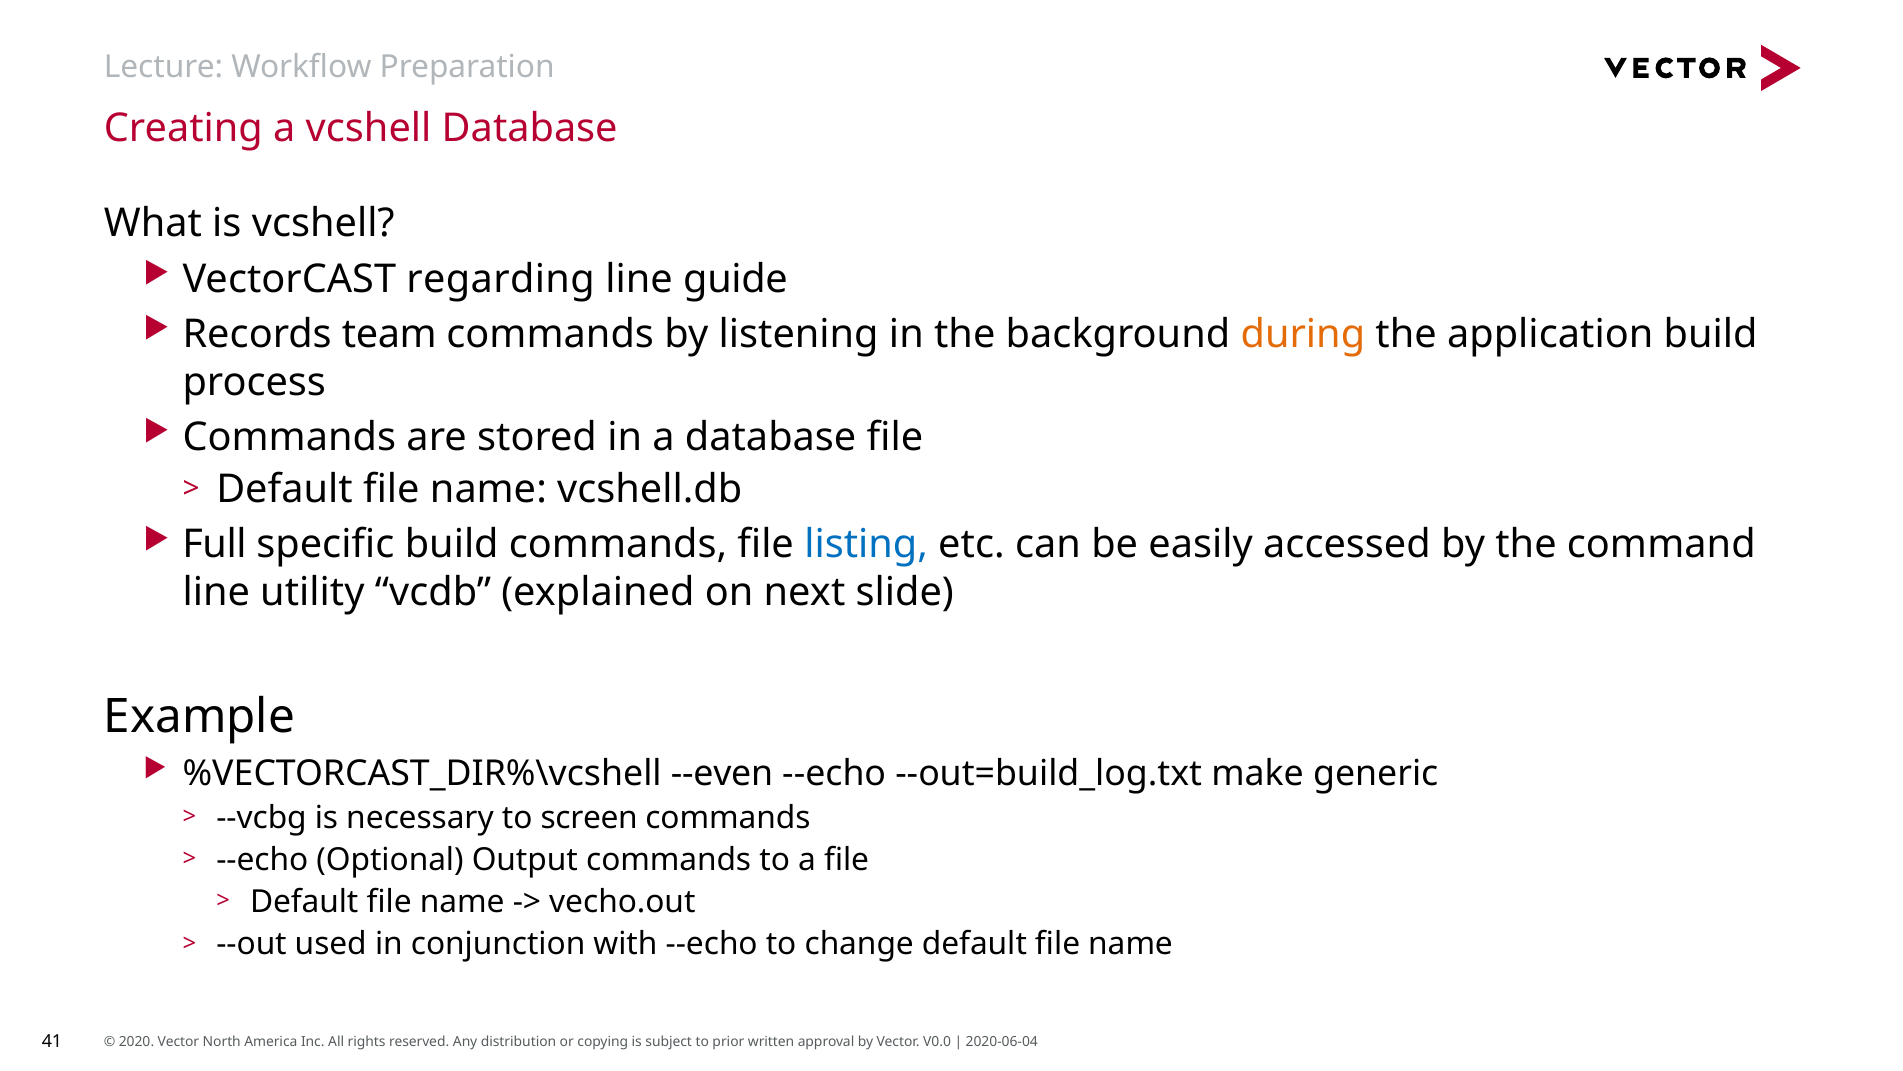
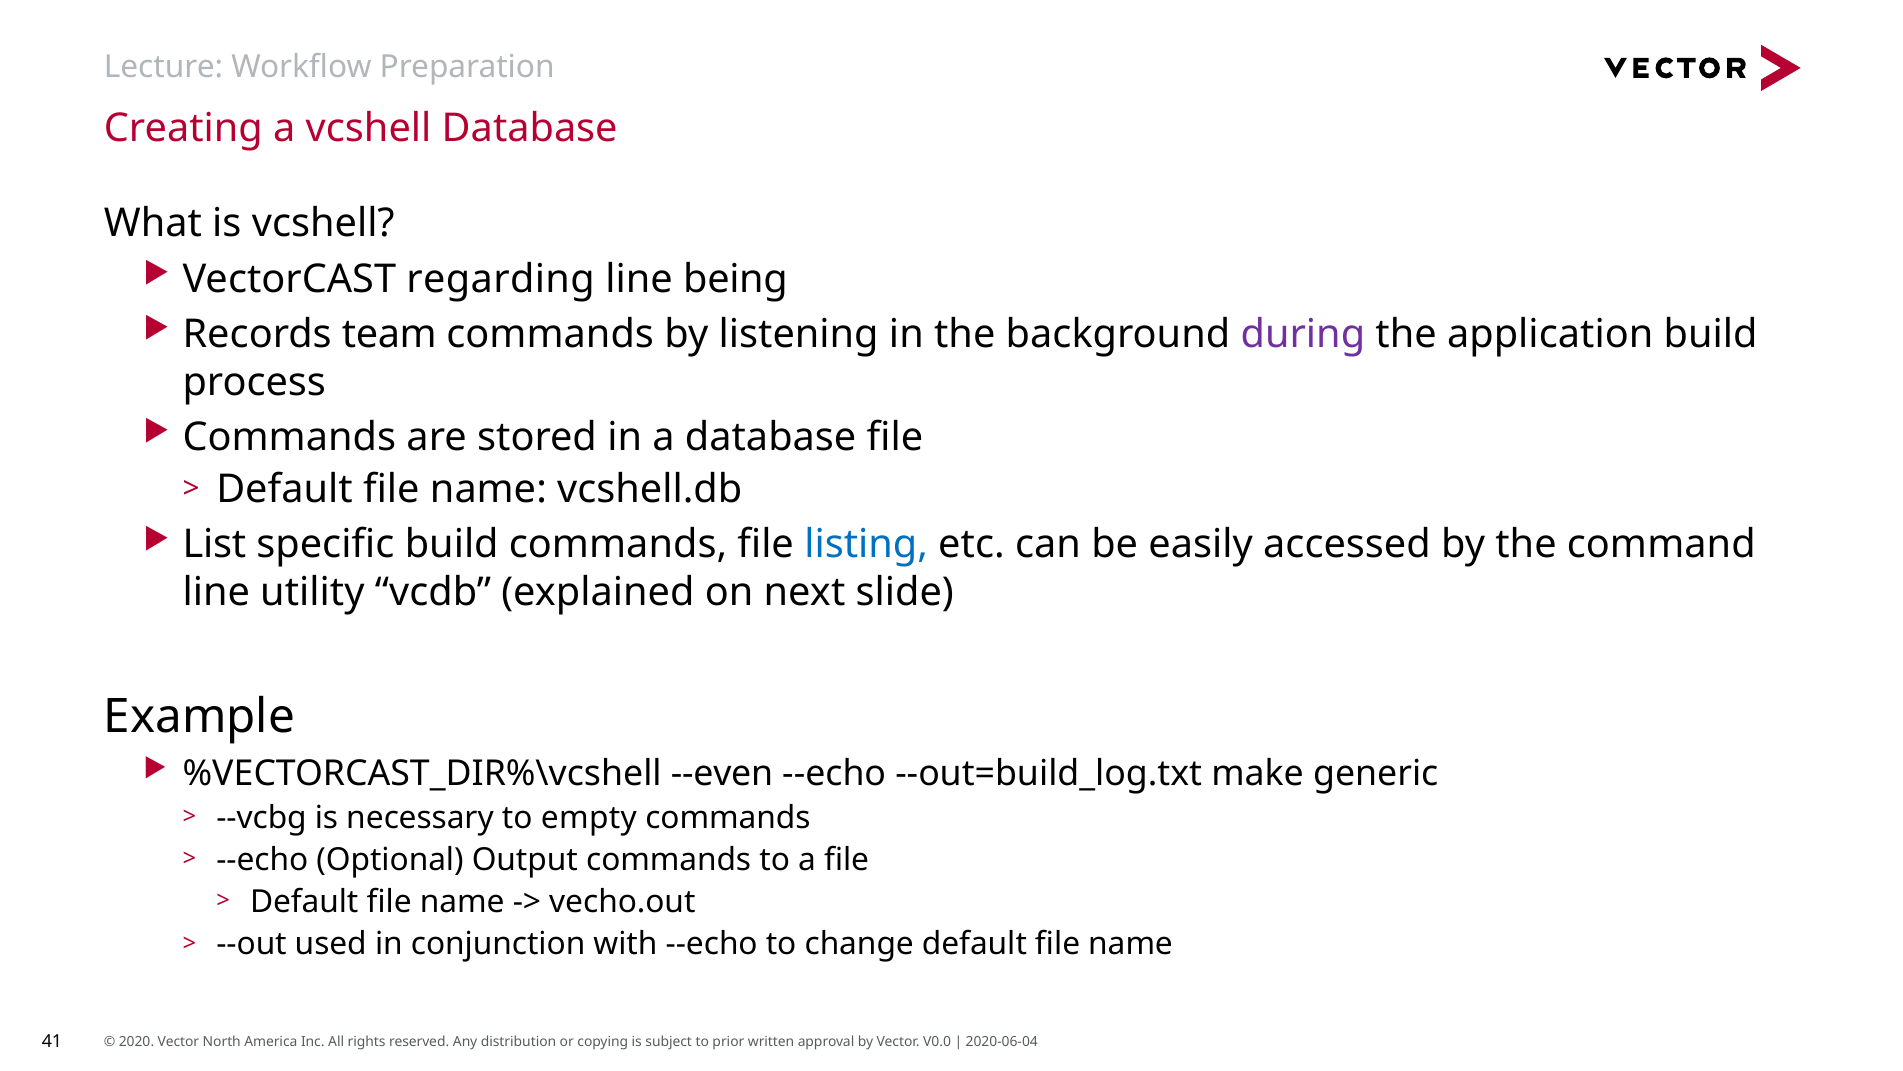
guide: guide -> being
during colour: orange -> purple
Full: Full -> List
screen: screen -> empty
